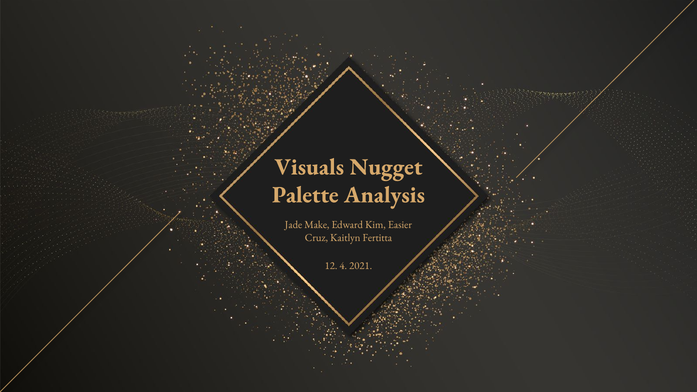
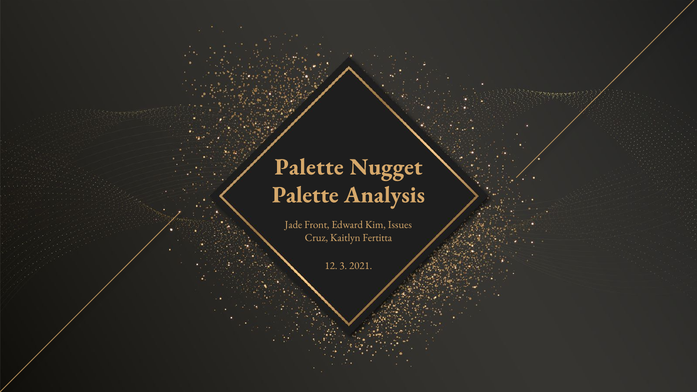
Visuals at (309, 167): Visuals -> Palette
Make: Make -> Front
Easier: Easier -> Issues
4: 4 -> 3
